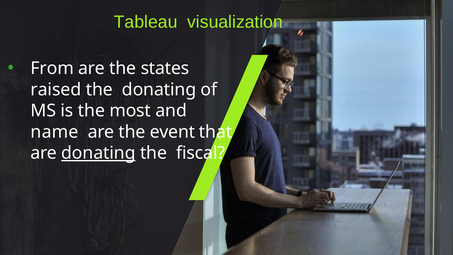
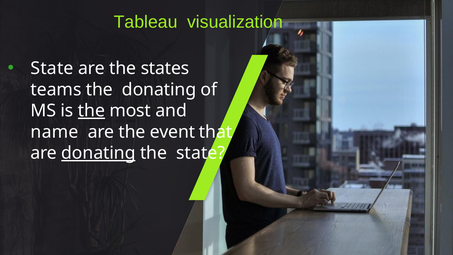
From at (52, 68): From -> State
raised: raised -> teams
the at (92, 111) underline: none -> present
the fiscal: fiscal -> state
